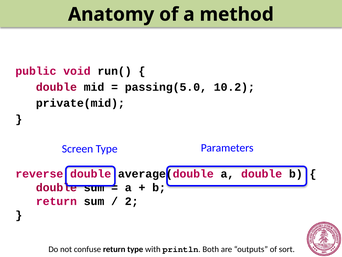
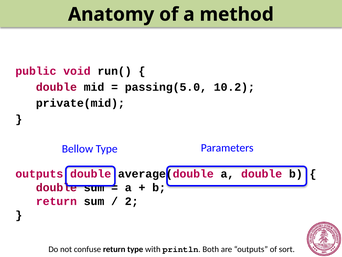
Screen: Screen -> Bellow
reverse at (39, 174): reverse -> outputs
